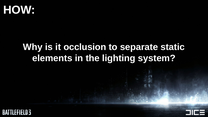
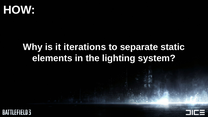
occlusion: occlusion -> iterations
